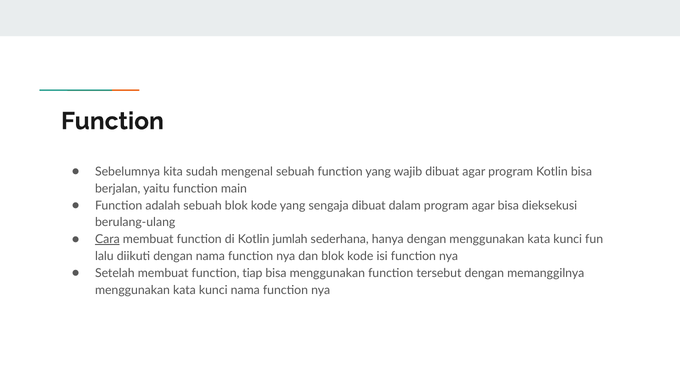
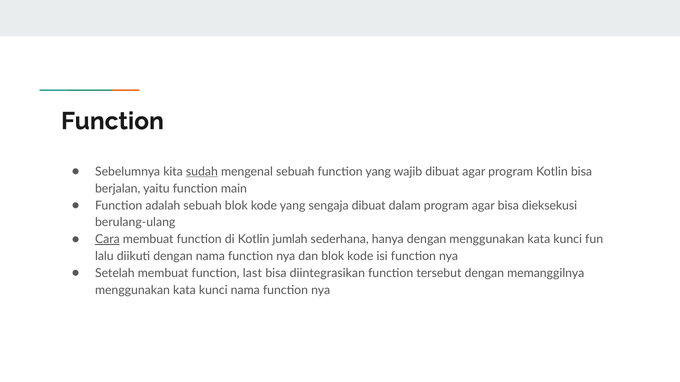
sudah underline: none -> present
tiap: tiap -> last
bisa menggunakan: menggunakan -> diintegrasikan
